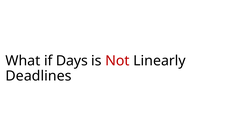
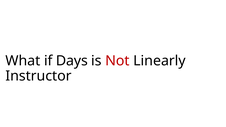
Deadlines: Deadlines -> Instructor
